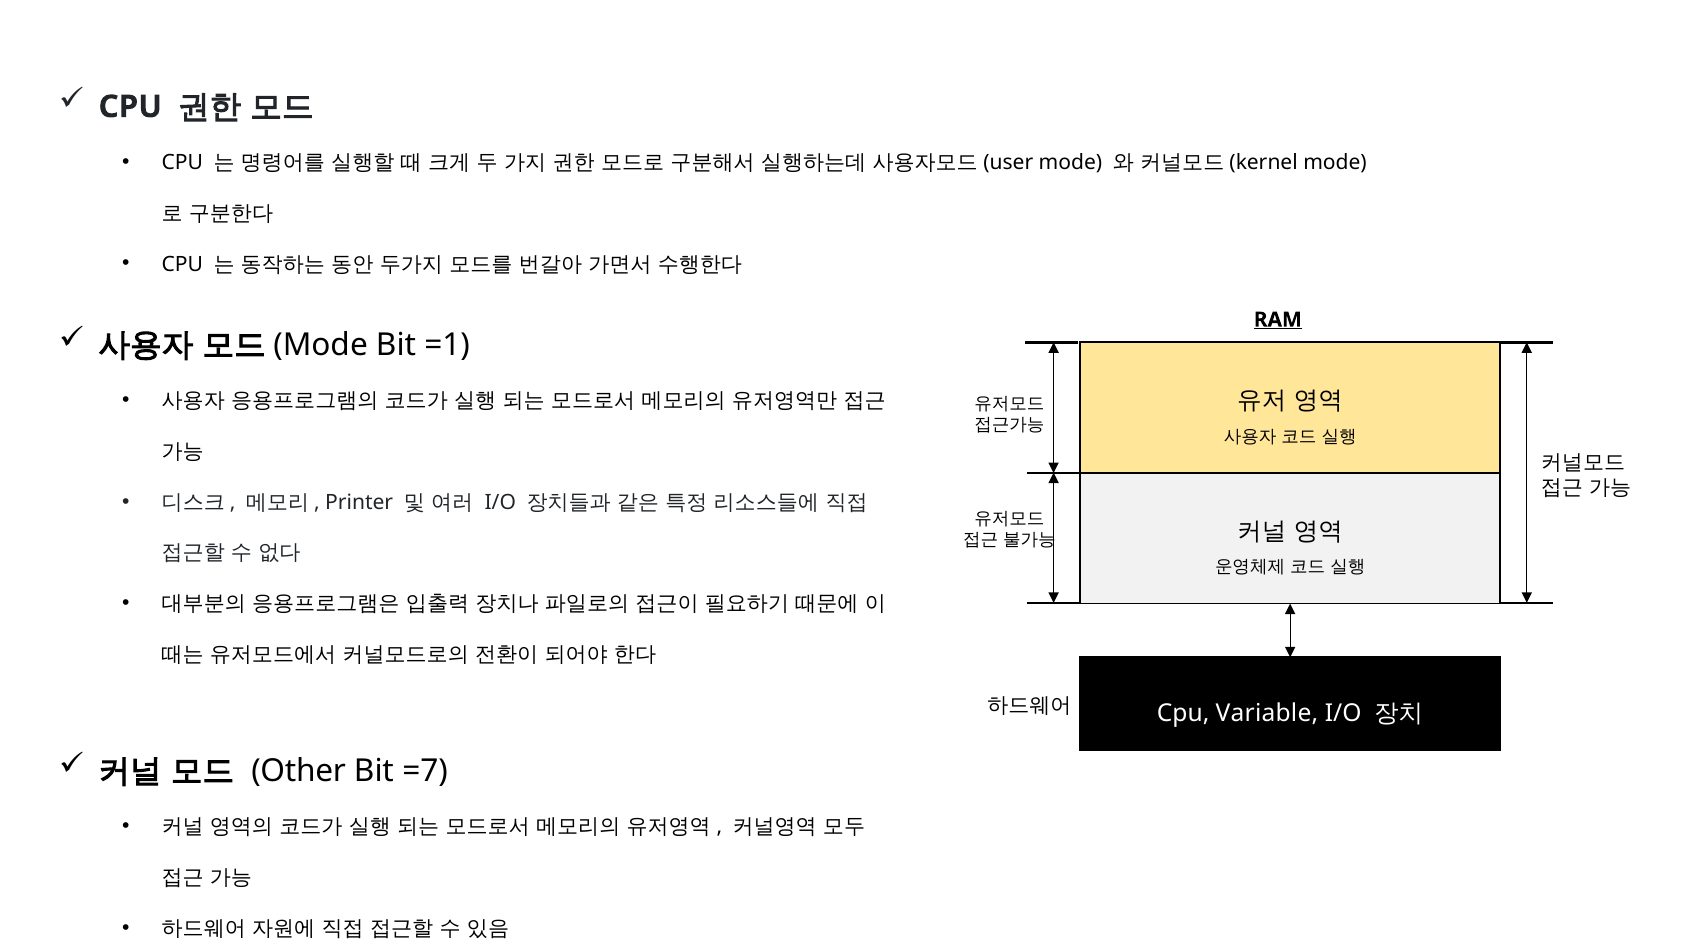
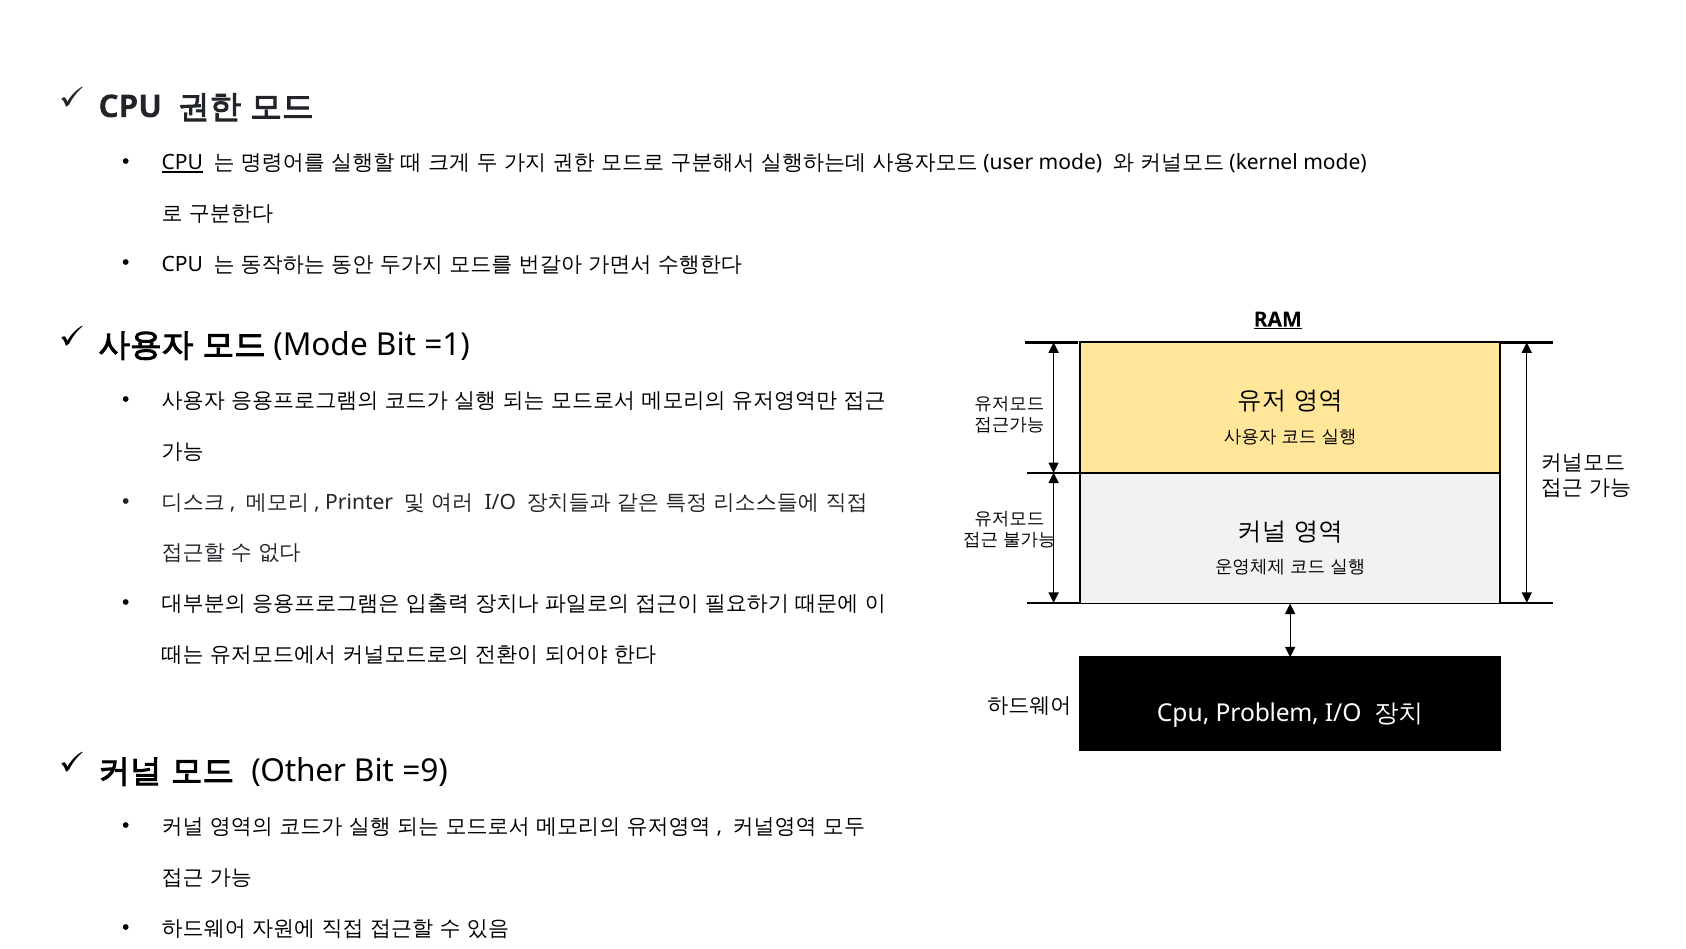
CPU at (182, 163) underline: none -> present
Variable: Variable -> Problem
=7: =7 -> =9
